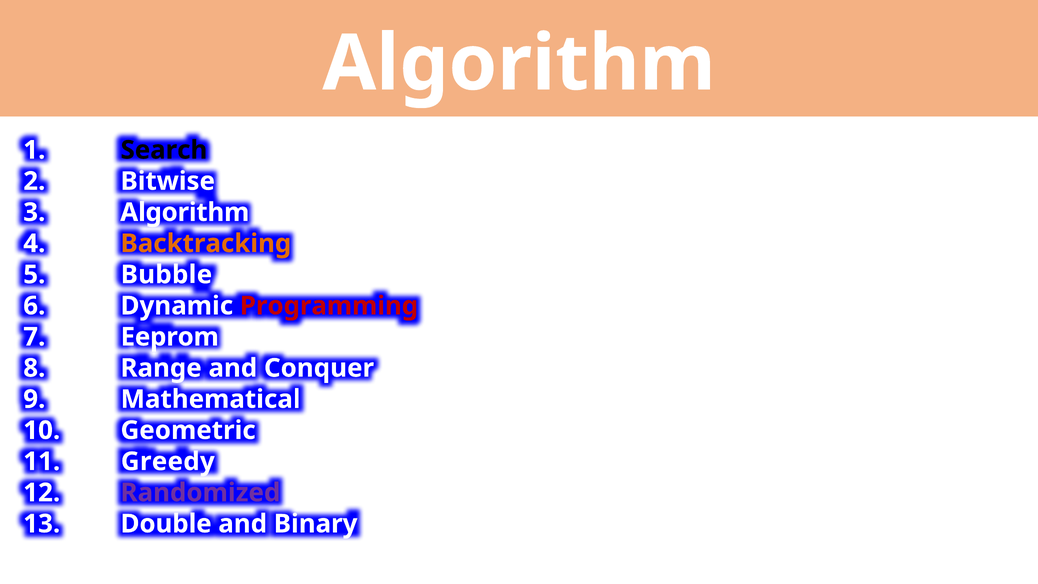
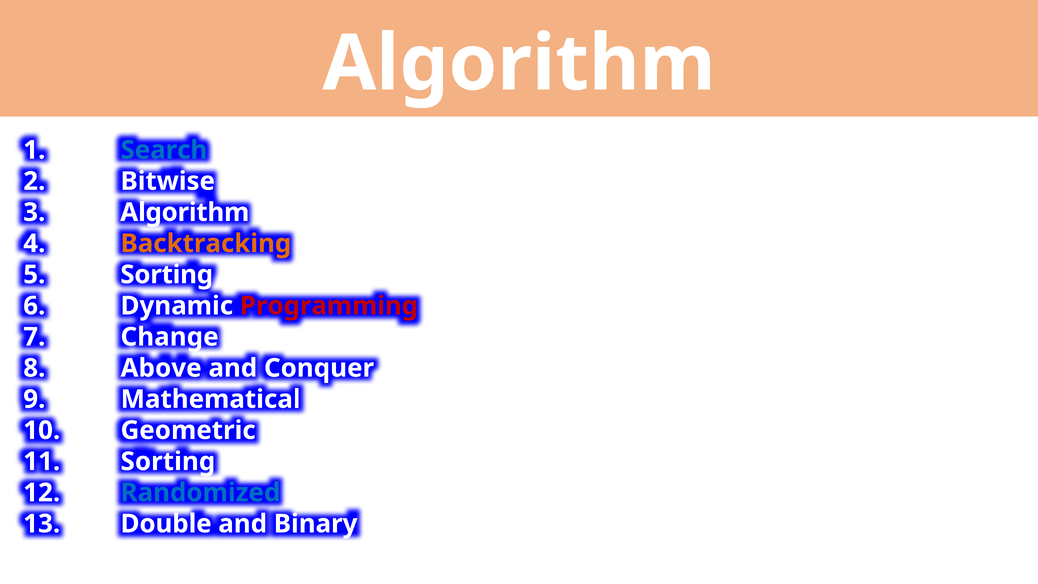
Search colour: black -> blue
Bubble at (166, 275): Bubble -> Sorting
Eeprom: Eeprom -> Change
Range: Range -> Above
Greedy at (168, 461): Greedy -> Sorting
Randomized colour: purple -> blue
